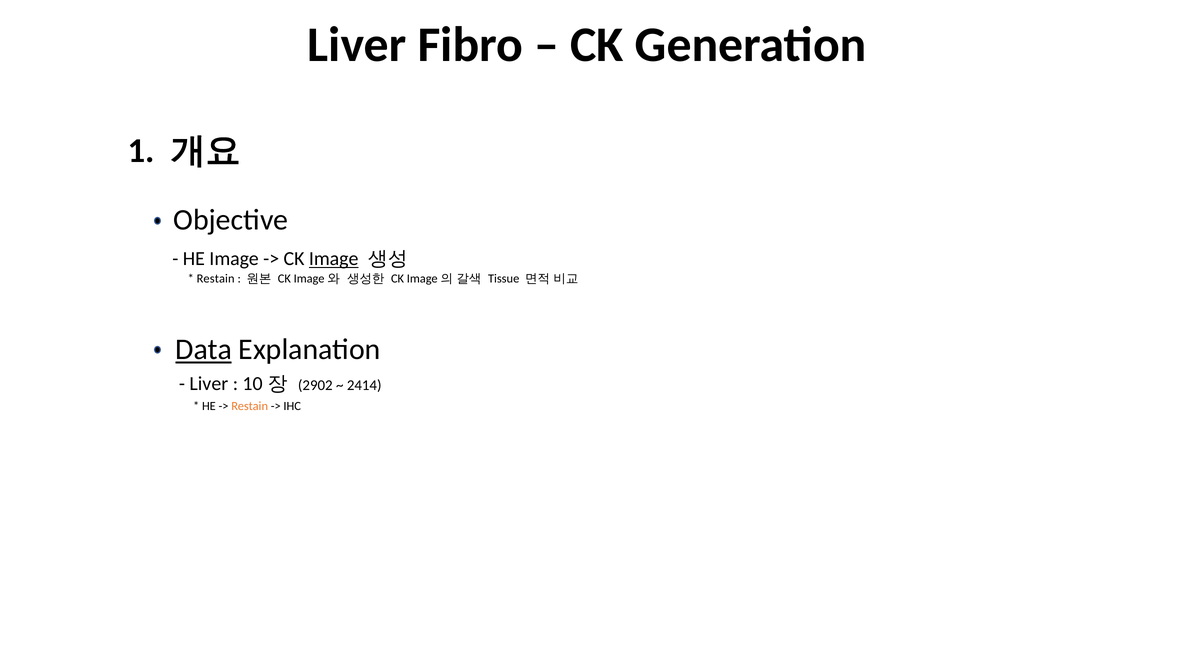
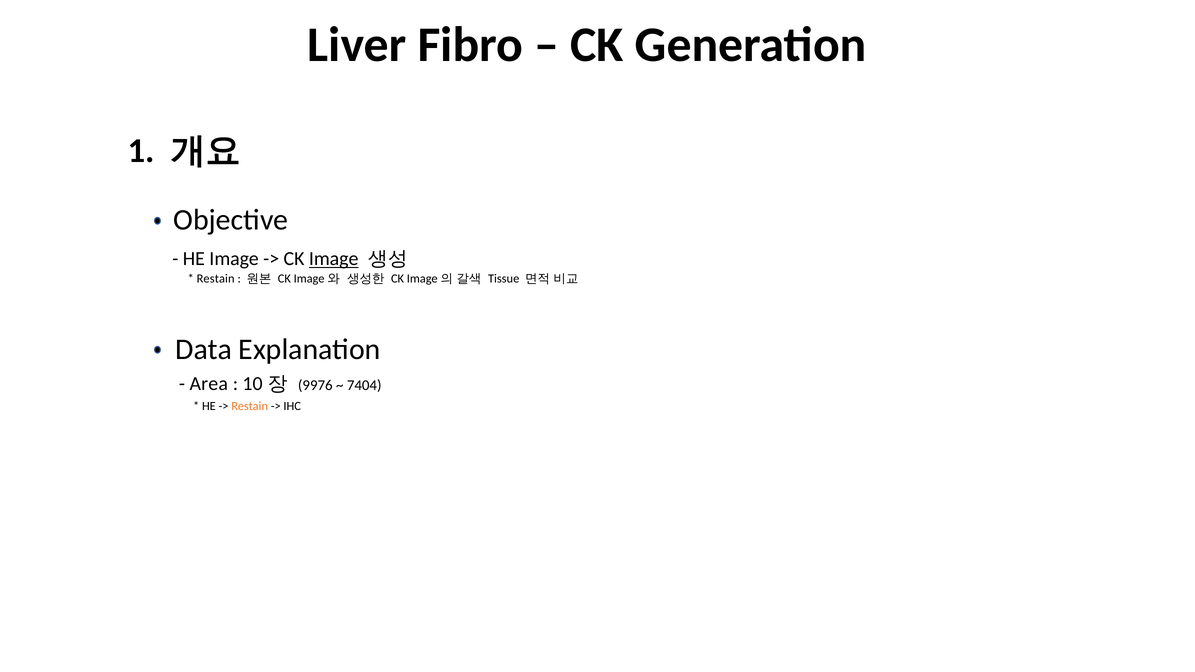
Data underline: present -> none
Liver at (209, 384): Liver -> Area
2902: 2902 -> 9976
2414: 2414 -> 7404
